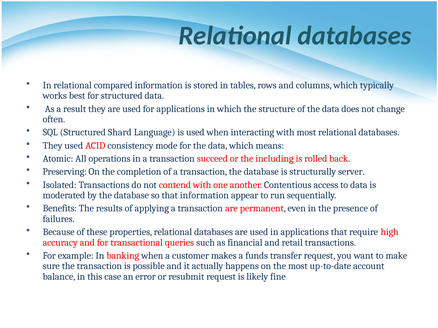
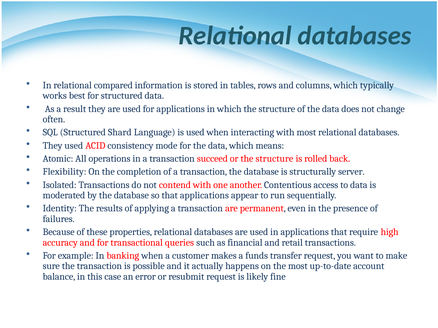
or the including: including -> structure
Preserving: Preserving -> Flexibility
that information: information -> applications
Benefits: Benefits -> Identity
